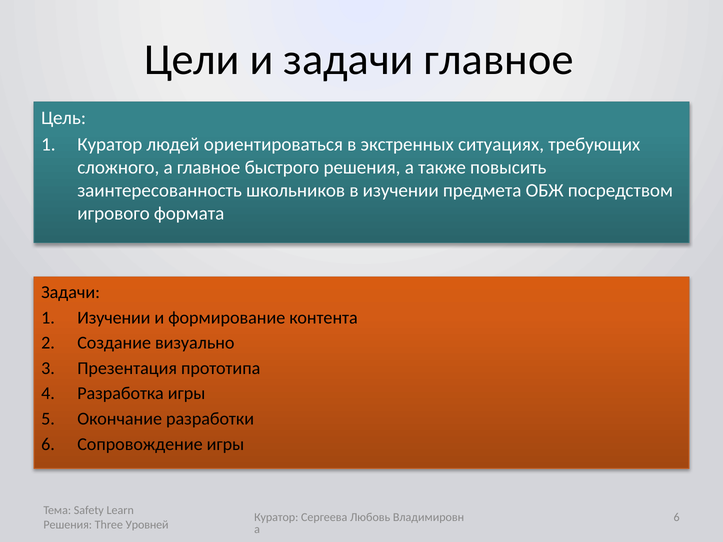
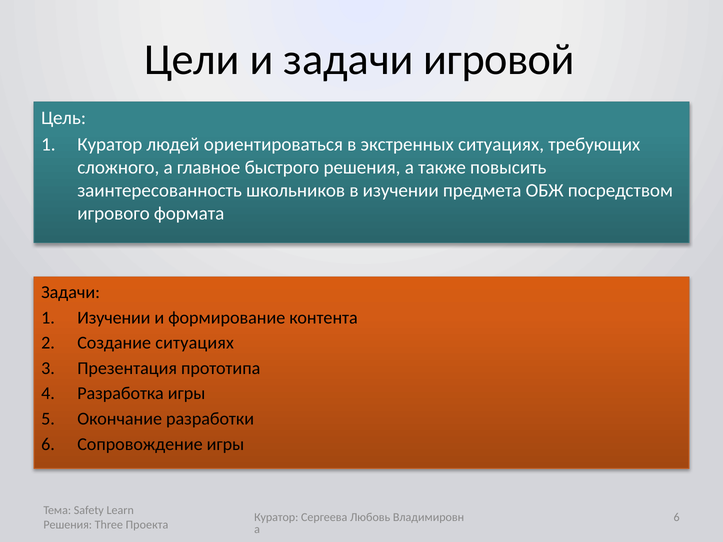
задачи главное: главное -> игровой
Создание визуально: визуально -> ситуациях
Уровней: Уровней -> Проекта
